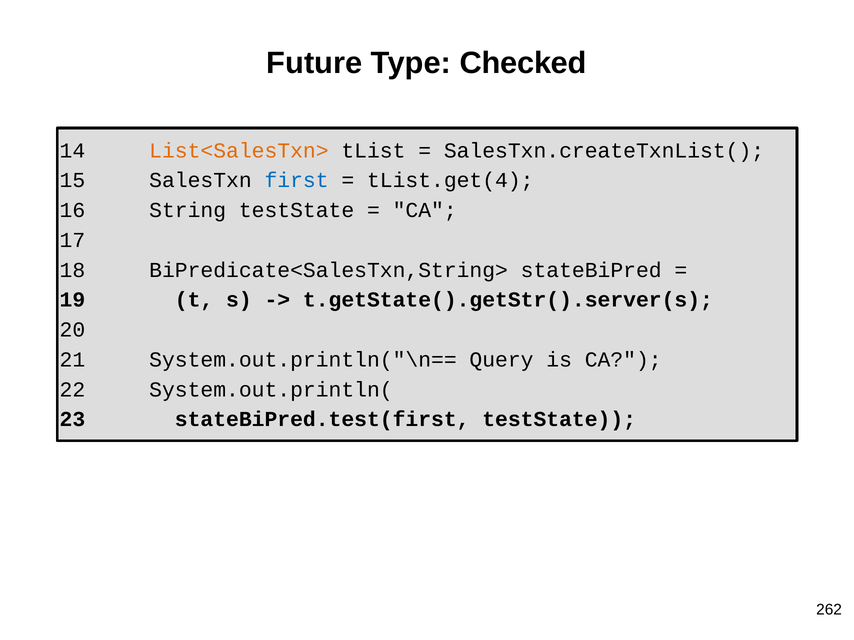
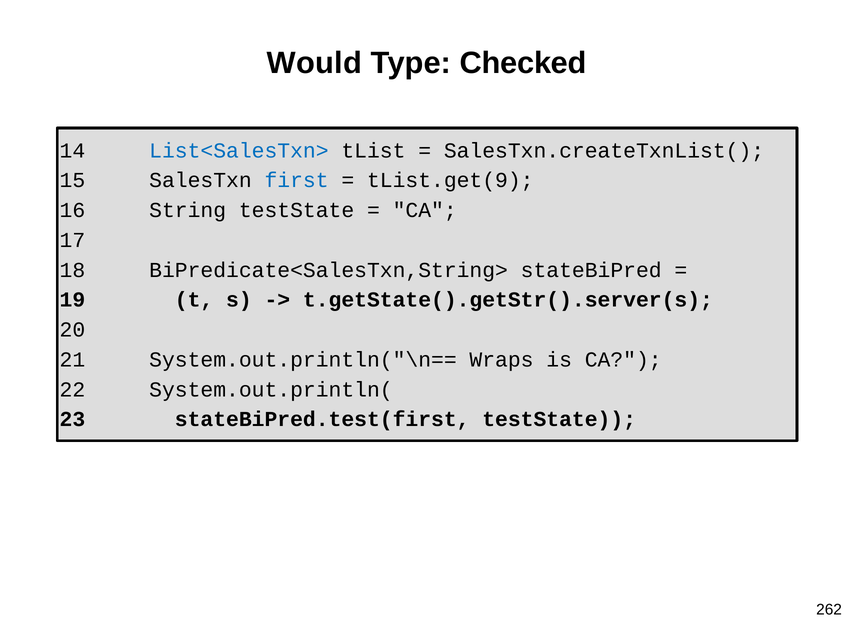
Future: Future -> Would
List<SalesTxn> colour: orange -> blue
tList.get(4: tList.get(4 -> tList.get(9
Query: Query -> Wraps
